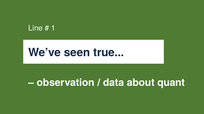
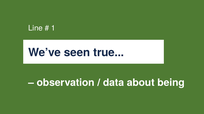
quant: quant -> being
